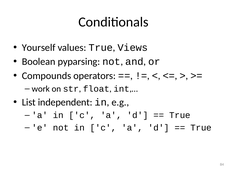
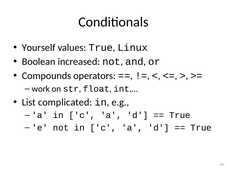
Views: Views -> Linux
pyparsing: pyparsing -> increased
independent: independent -> complicated
